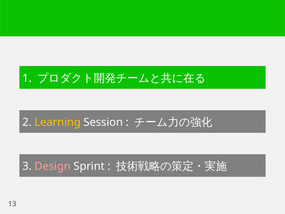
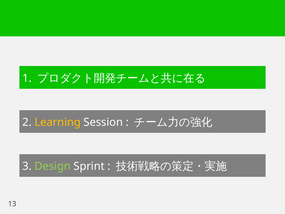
Design colour: pink -> light green
